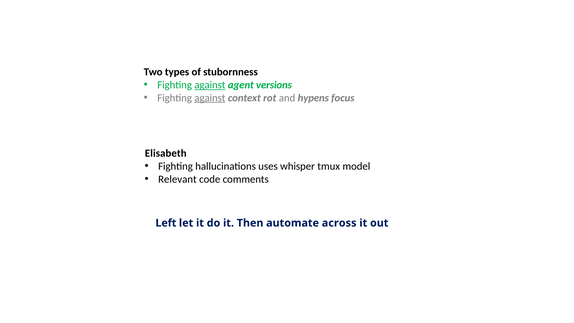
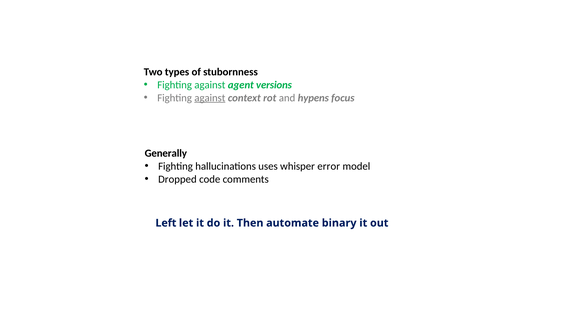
against at (210, 85) underline: present -> none
Elisabeth: Elisabeth -> Generally
tmux: tmux -> error
Relevant: Relevant -> Dropped
across: across -> binary
